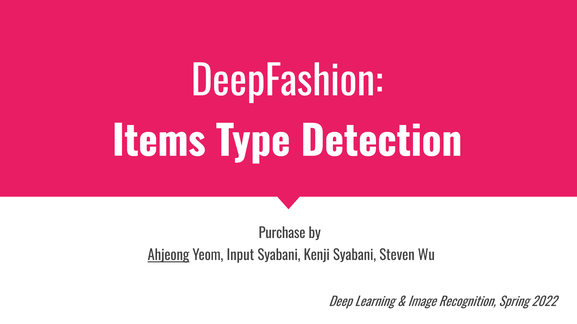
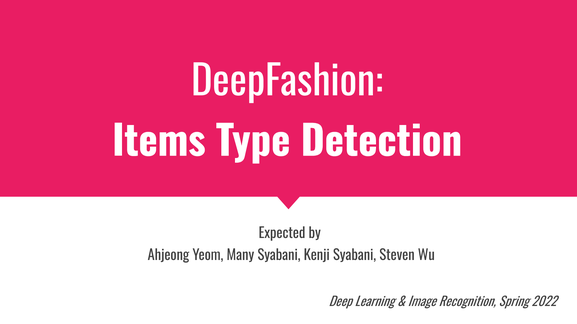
Purchase: Purchase -> Expected
Ahjeong underline: present -> none
Input: Input -> Many
